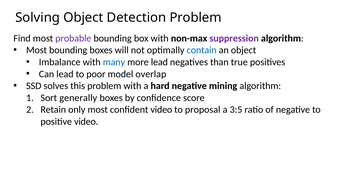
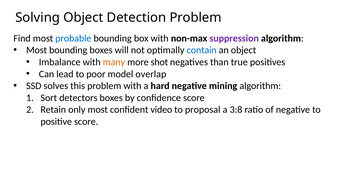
probable colour: purple -> blue
many colour: blue -> orange
more lead: lead -> shot
generally: generally -> detectors
3:5: 3:5 -> 3:8
positive video: video -> score
